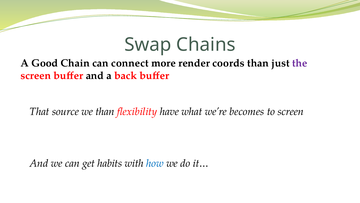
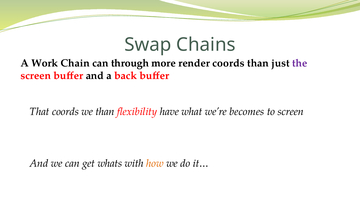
Good: Good -> Work
connect: connect -> through
That source: source -> coords
habits: habits -> whats
how colour: blue -> orange
